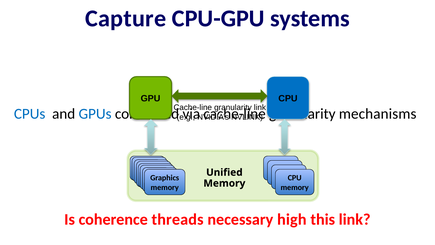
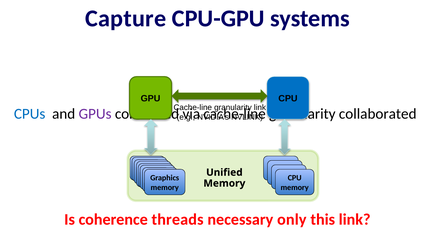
GPUs colour: blue -> purple
mechanisms: mechanisms -> collaborated
high: high -> only
